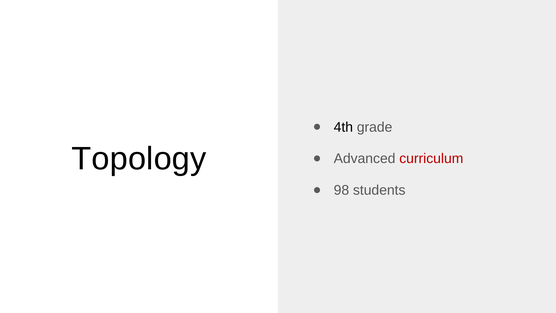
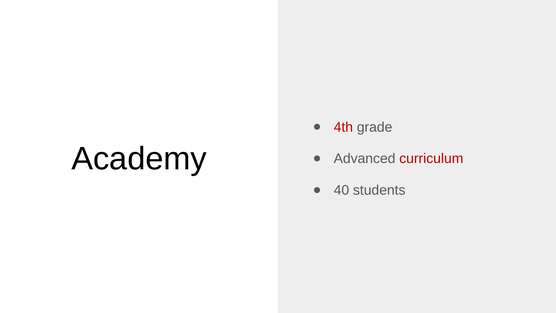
4th colour: black -> red
Topology: Topology -> Academy
98: 98 -> 40
